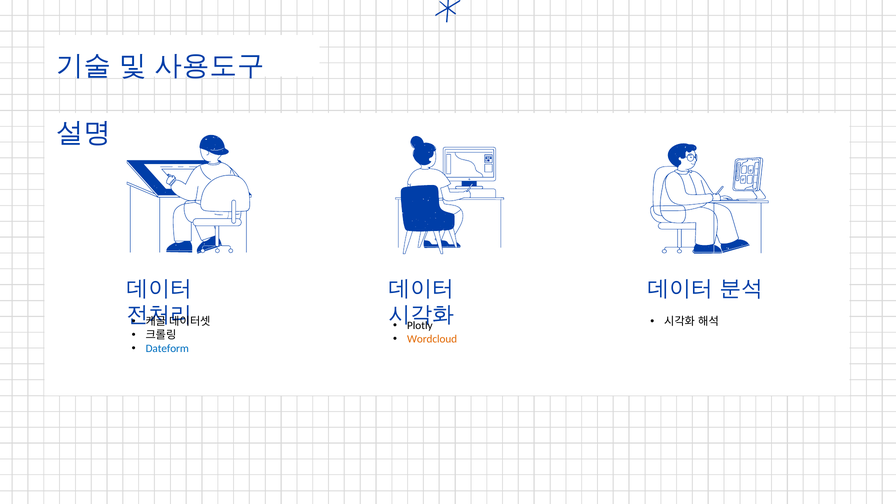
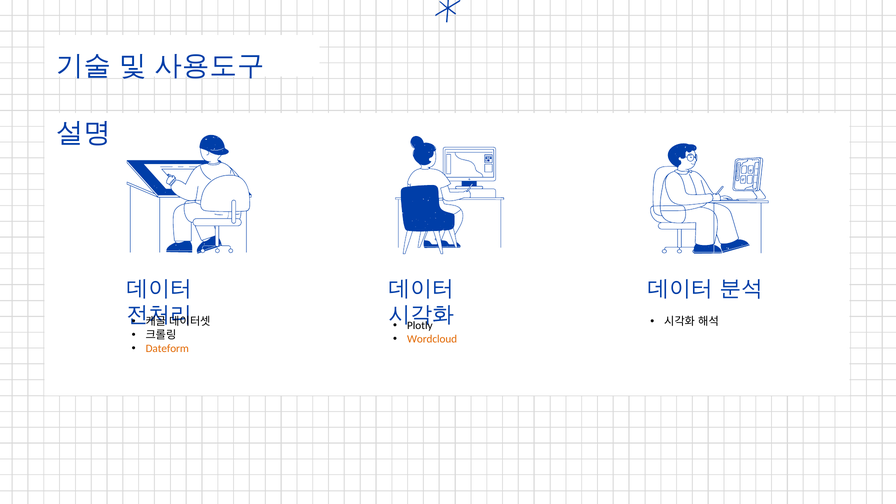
Dateform colour: blue -> orange
